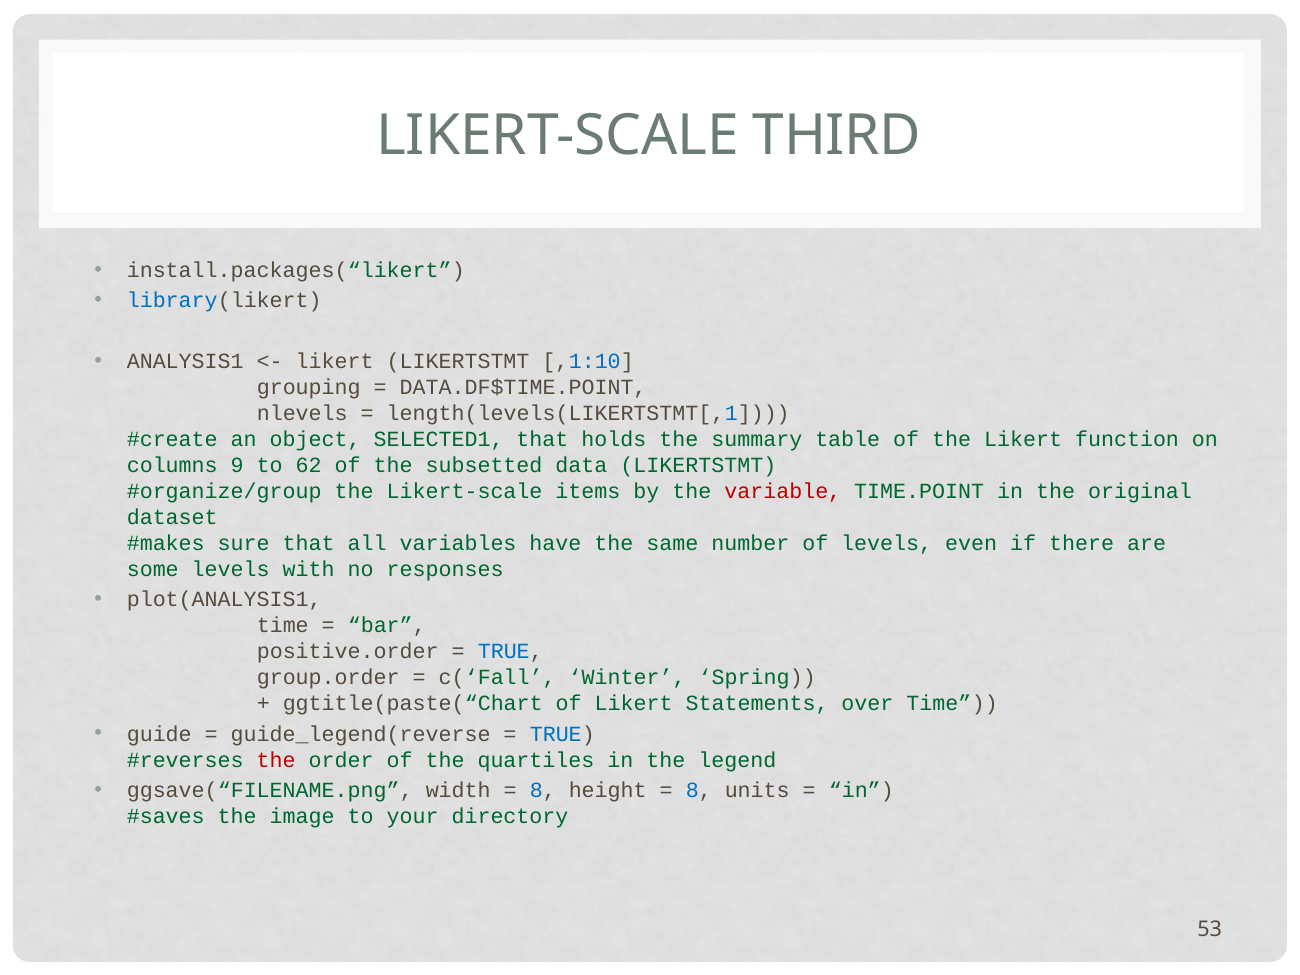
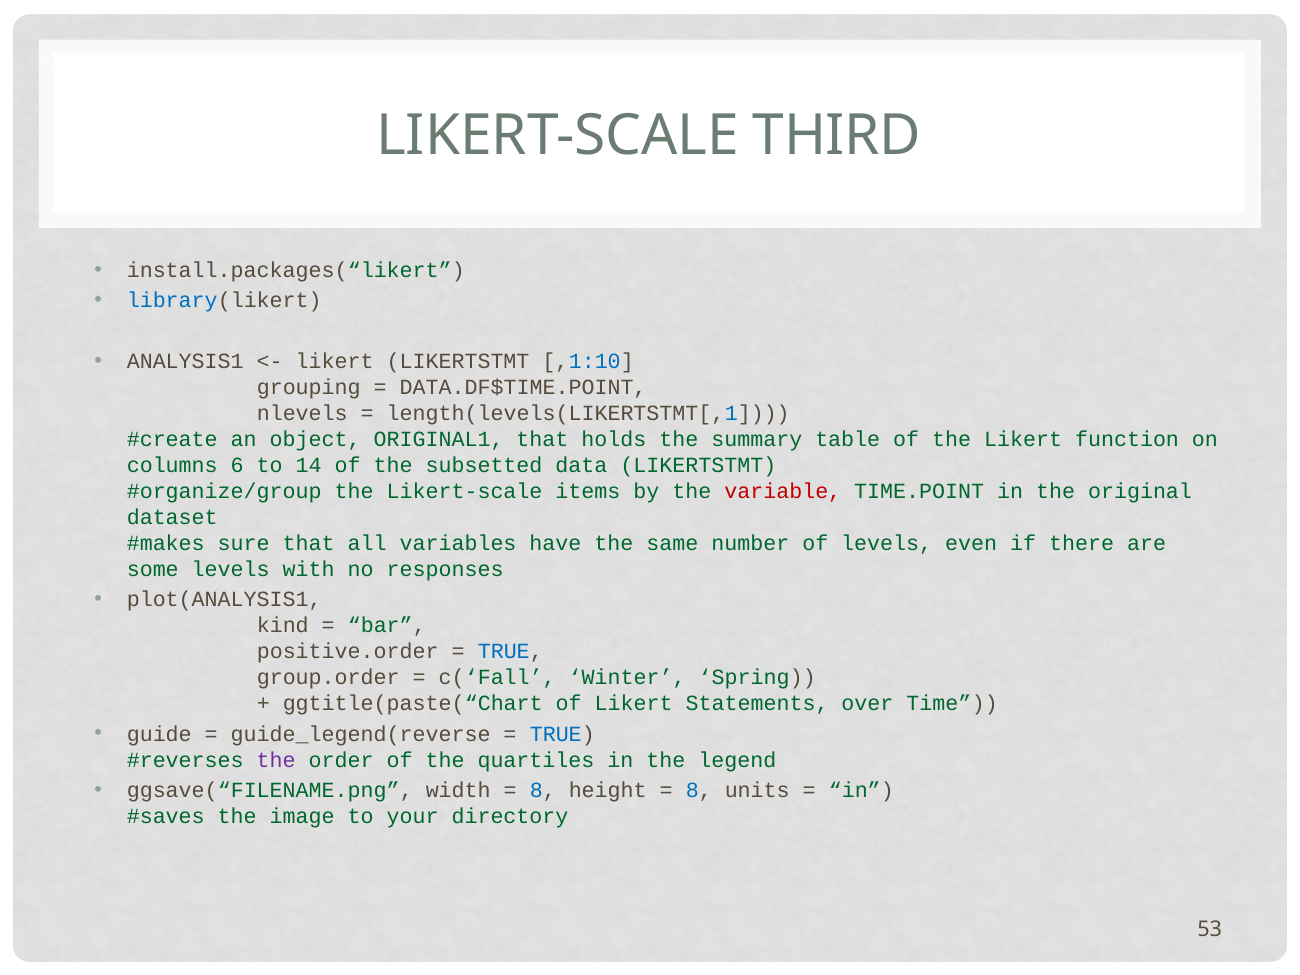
SELECTED1: SELECTED1 -> ORIGINAL1
9: 9 -> 6
62: 62 -> 14
time at (283, 626): time -> kind
the at (276, 760) colour: red -> purple
